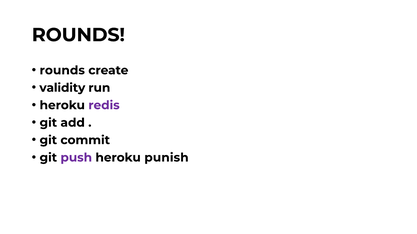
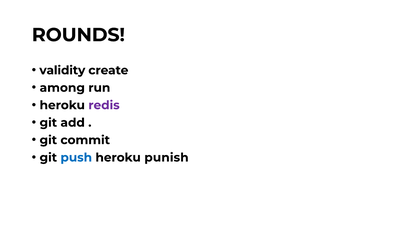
rounds at (62, 71): rounds -> validity
validity: validity -> among
push colour: purple -> blue
